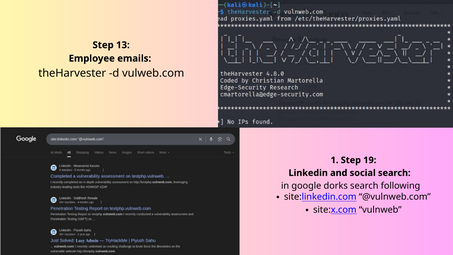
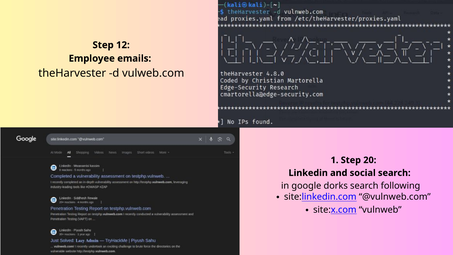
13: 13 -> 12
19: 19 -> 20
